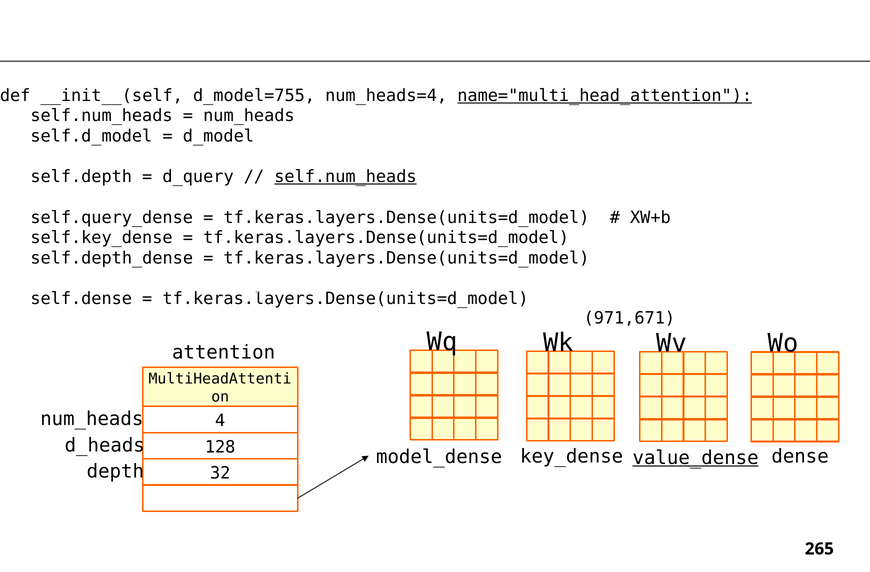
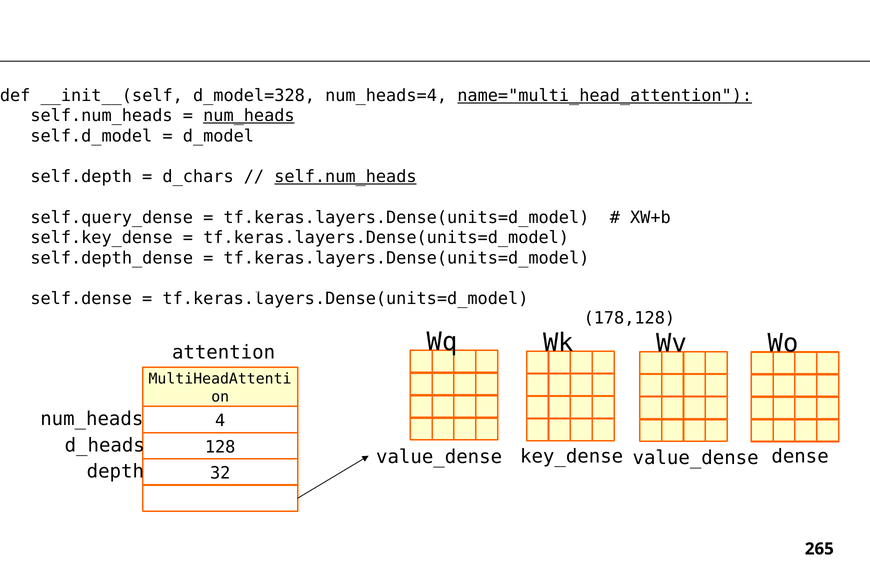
d_model=755: d_model=755 -> d_model=328
num_heads at (249, 116) underline: none -> present
d_query: d_query -> d_chars
971,671: 971,671 -> 178,128
model_dense at (439, 457): model_dense -> value_dense
value_dense at (696, 457) underline: present -> none
